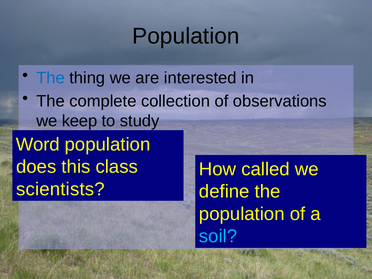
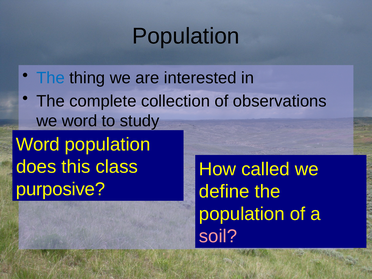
we keep: keep -> word
scientists: scientists -> purposive
soil colour: light blue -> pink
